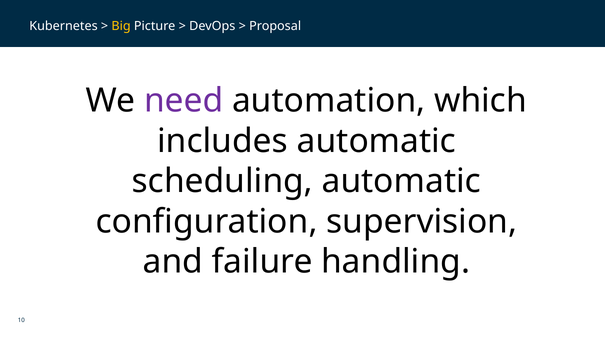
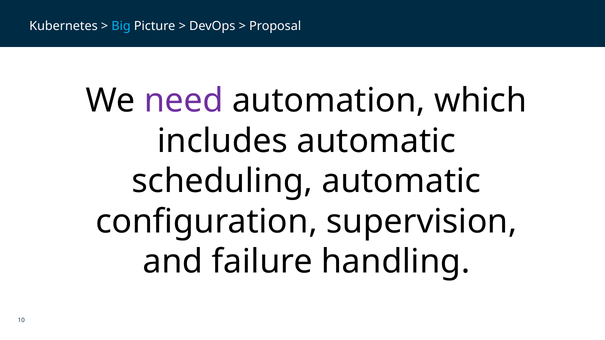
Big colour: yellow -> light blue
